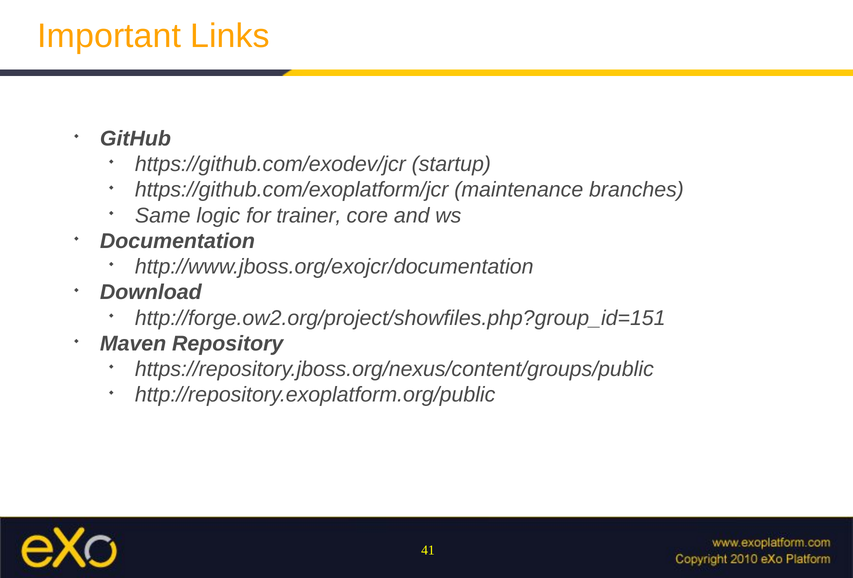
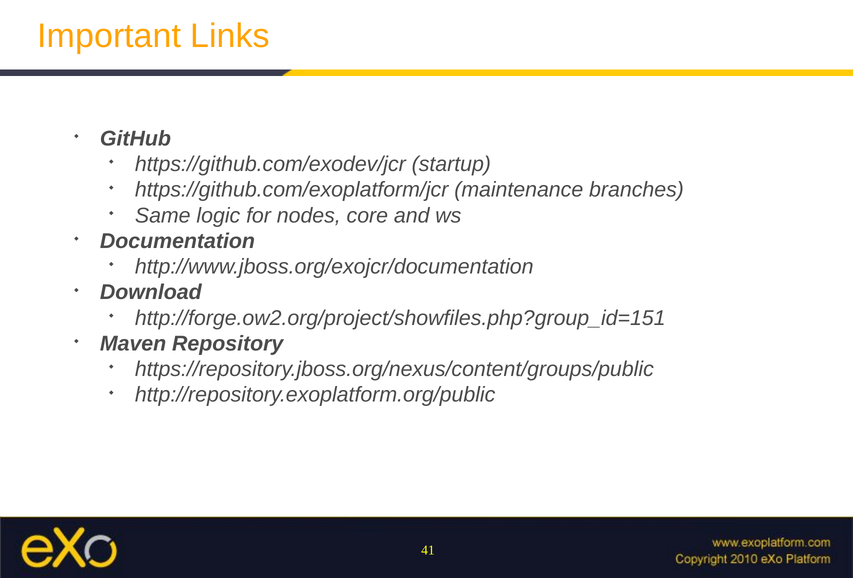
trainer: trainer -> nodes
